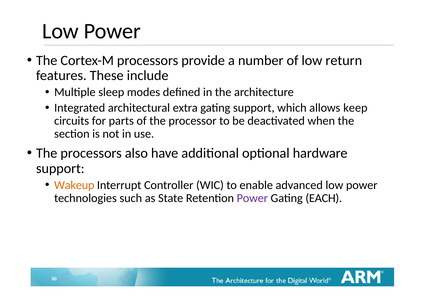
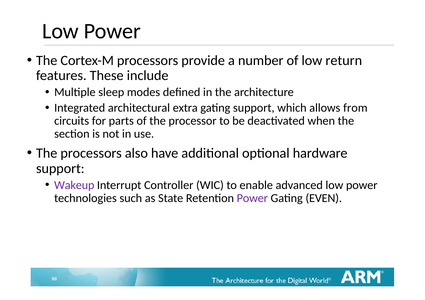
keep: keep -> from
Wakeup colour: orange -> purple
EACH: EACH -> EVEN
